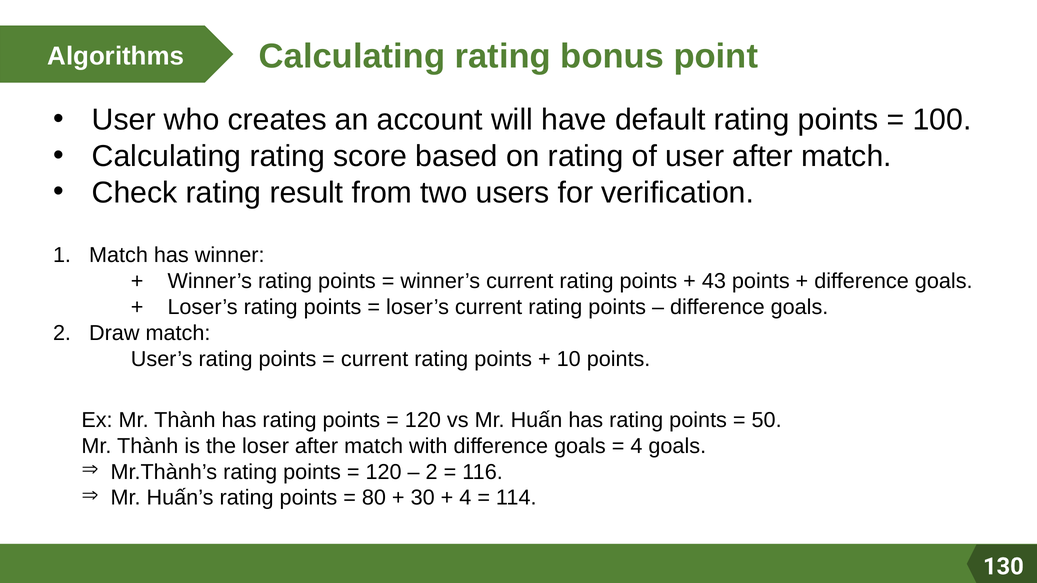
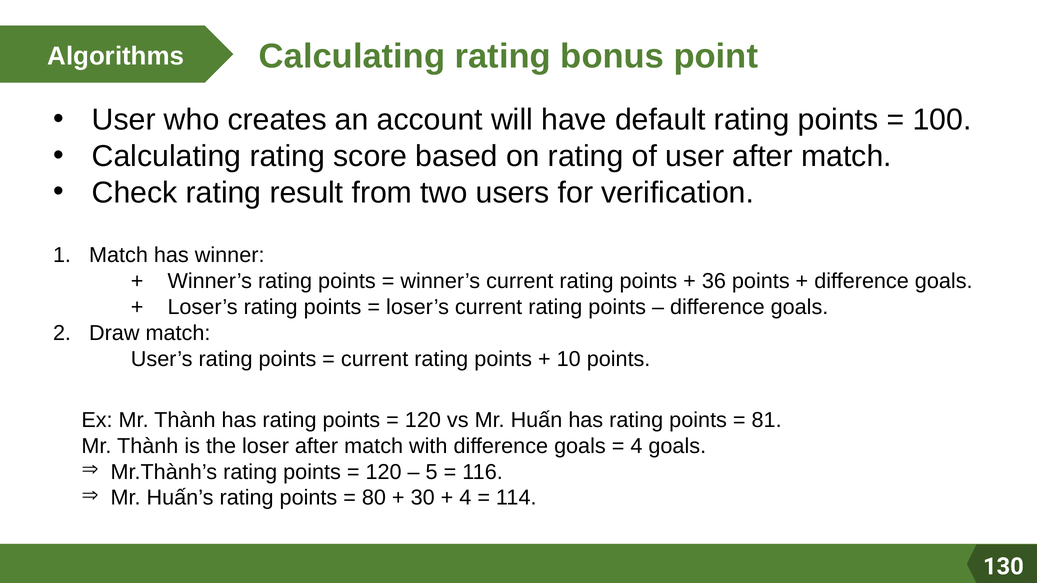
43: 43 -> 36
50: 50 -> 81
2 at (432, 472): 2 -> 5
